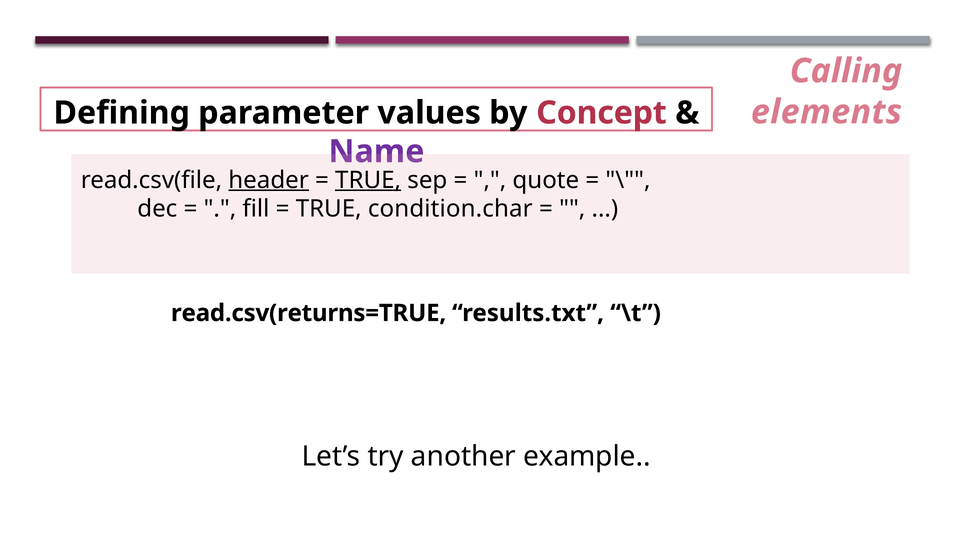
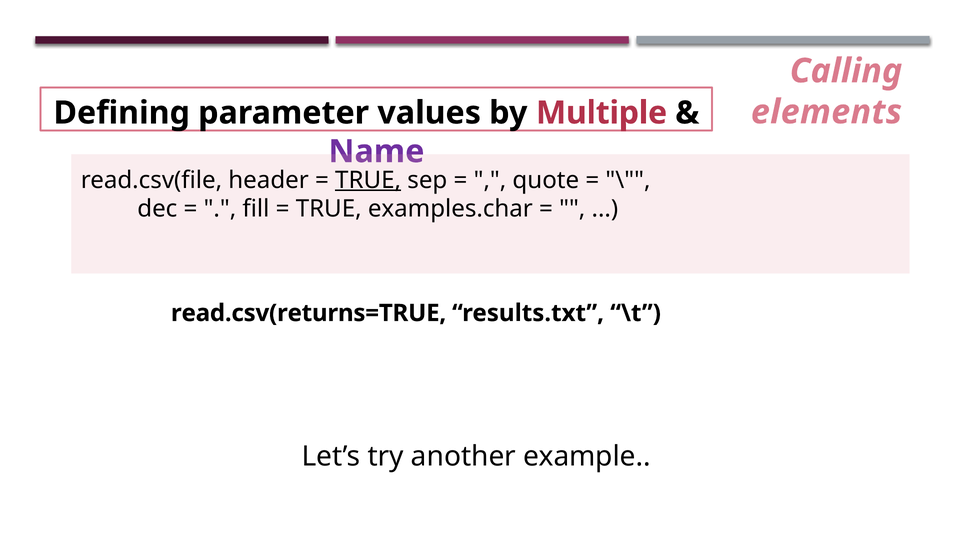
Concept: Concept -> Multiple
header underline: present -> none
condition.char: condition.char -> examples.char
